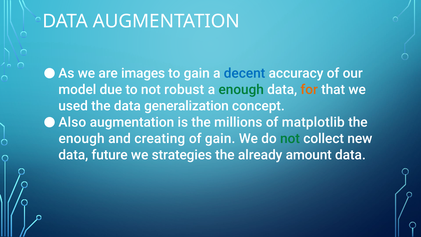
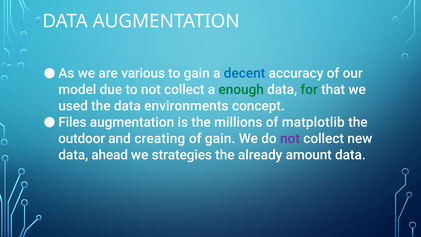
images: images -> various
to not robust: robust -> collect
for colour: orange -> green
generalization: generalization -> environments
Also: Also -> Files
enough at (82, 139): enough -> outdoor
not at (290, 139) colour: green -> purple
future: future -> ahead
